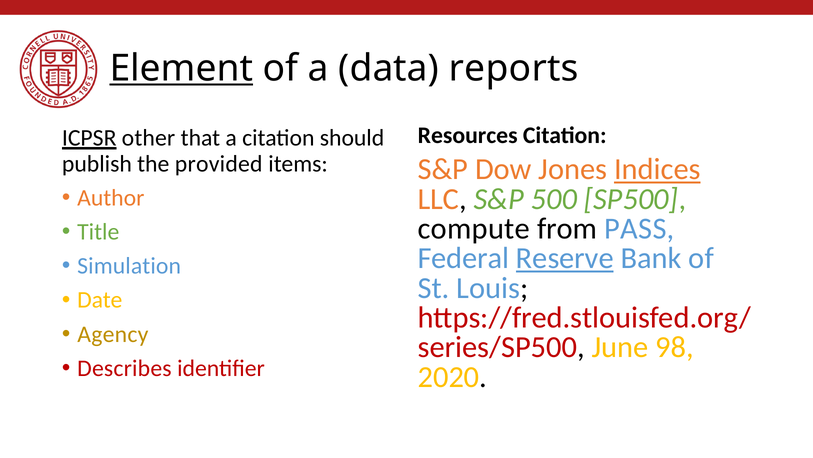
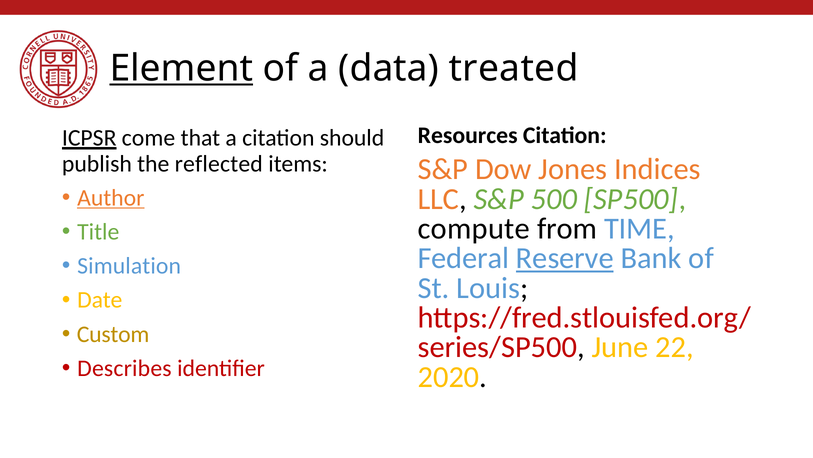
reports: reports -> treated
other: other -> come
provided: provided -> reflected
Indices underline: present -> none
Author underline: none -> present
PASS: PASS -> TIME
Agency: Agency -> Custom
98: 98 -> 22
